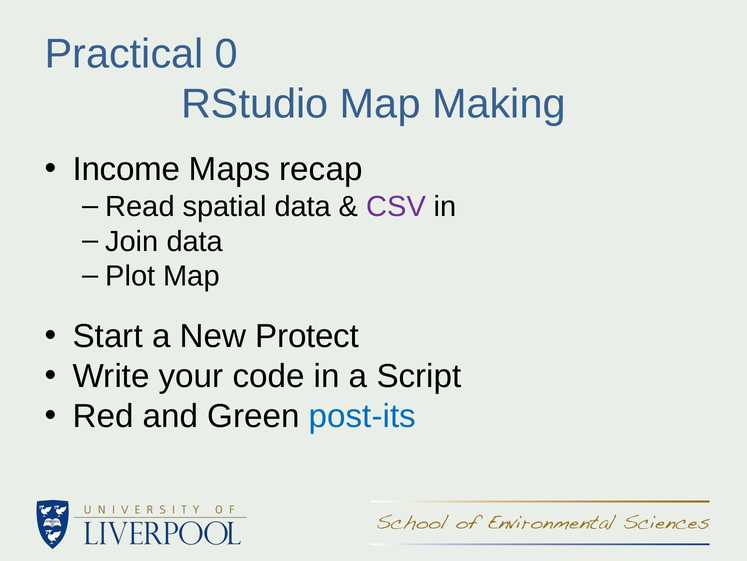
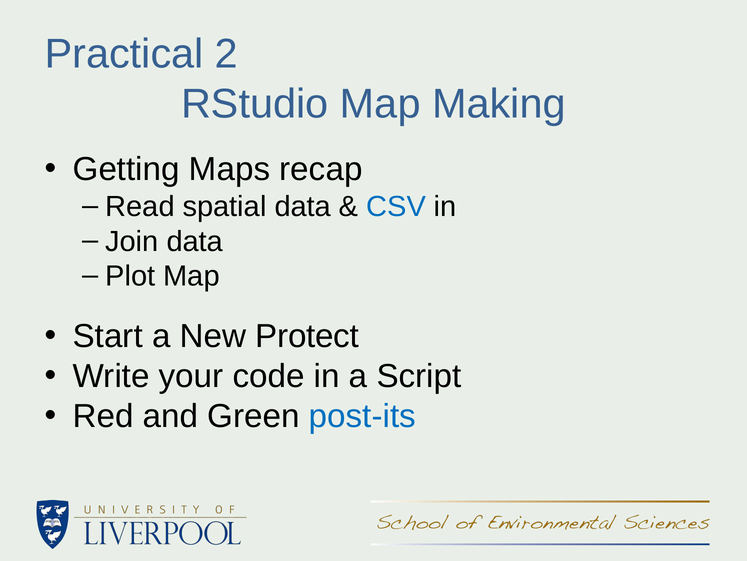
0: 0 -> 2
Income: Income -> Getting
CSV colour: purple -> blue
